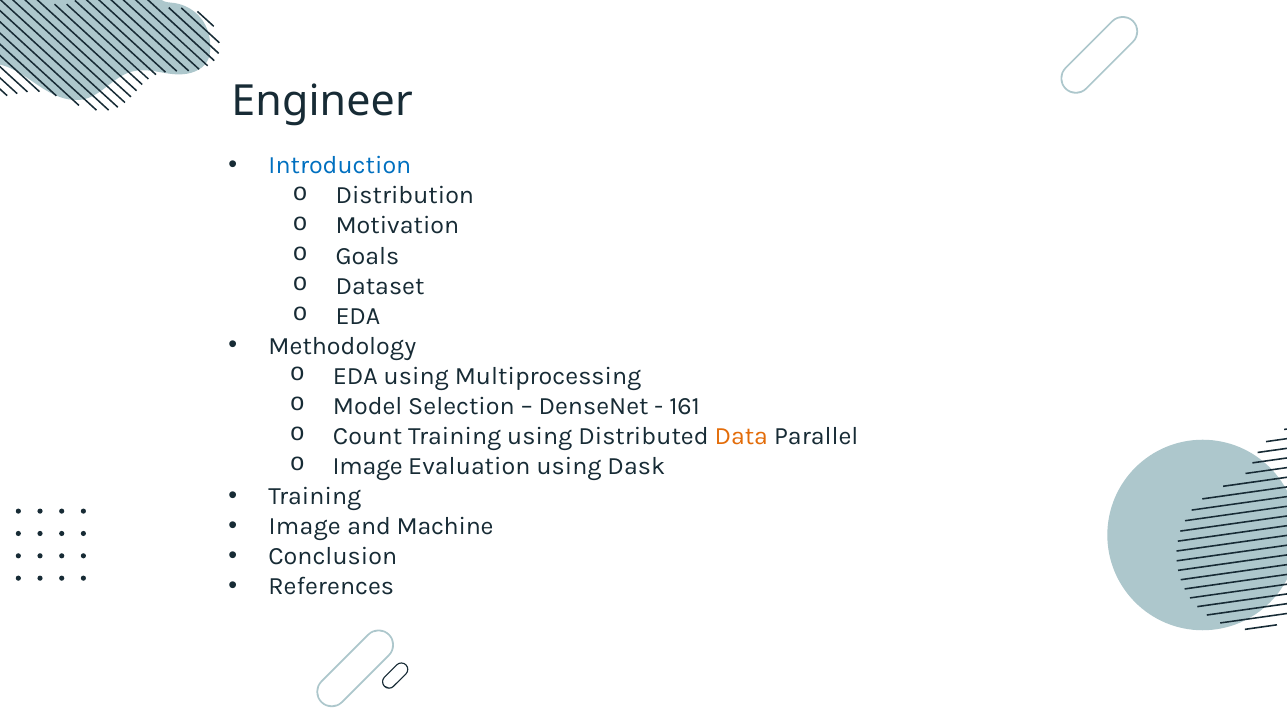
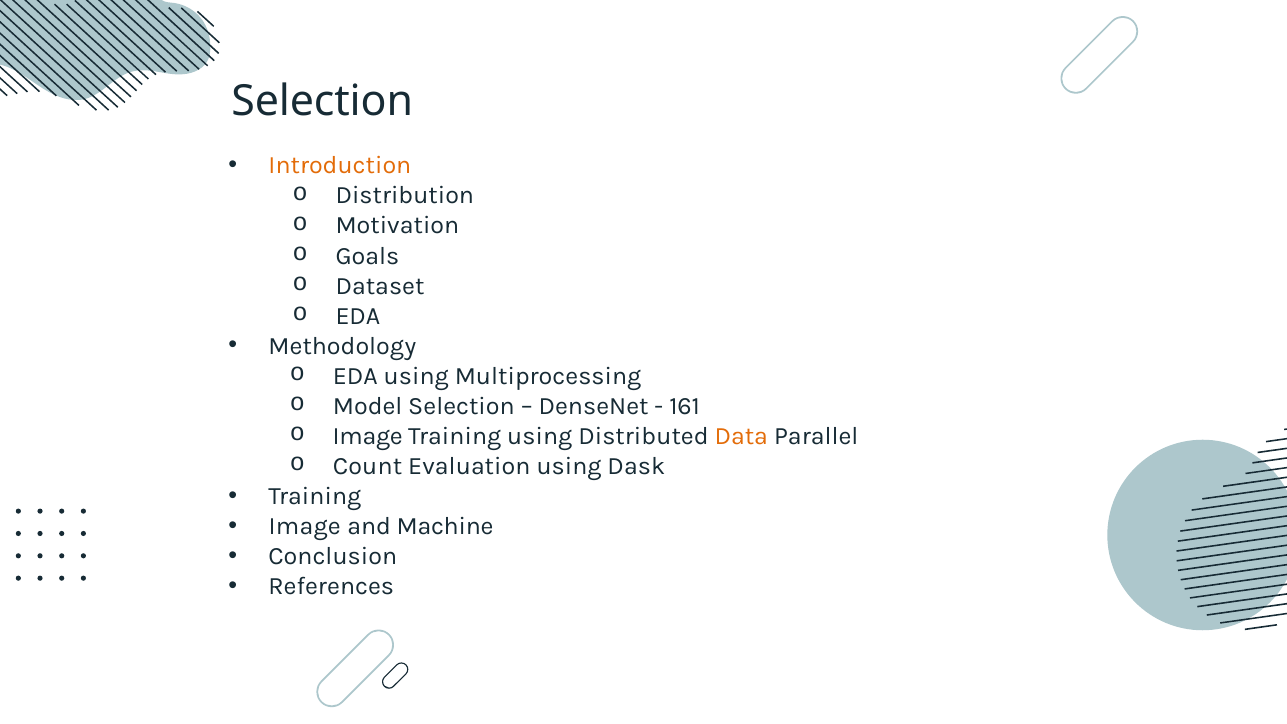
Engineer at (322, 101): Engineer -> Selection
Introduction colour: blue -> orange
Count at (368, 436): Count -> Image
Image at (368, 466): Image -> Count
